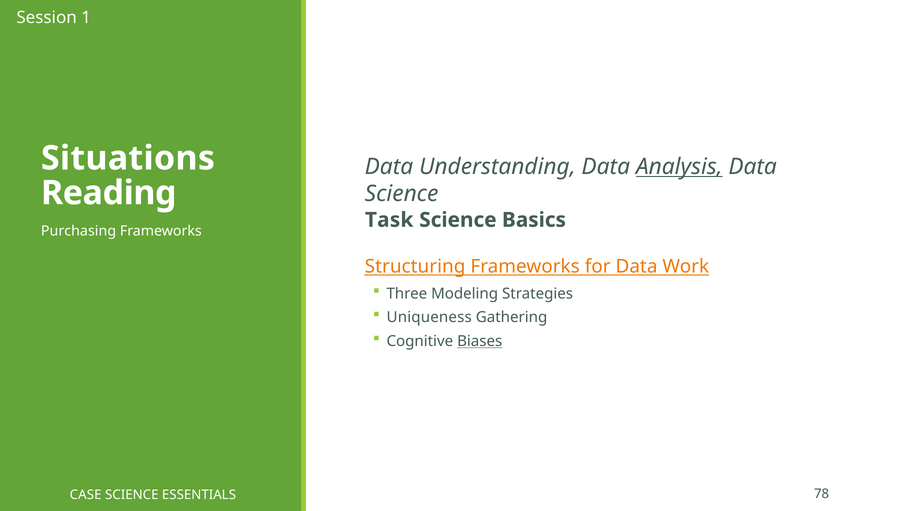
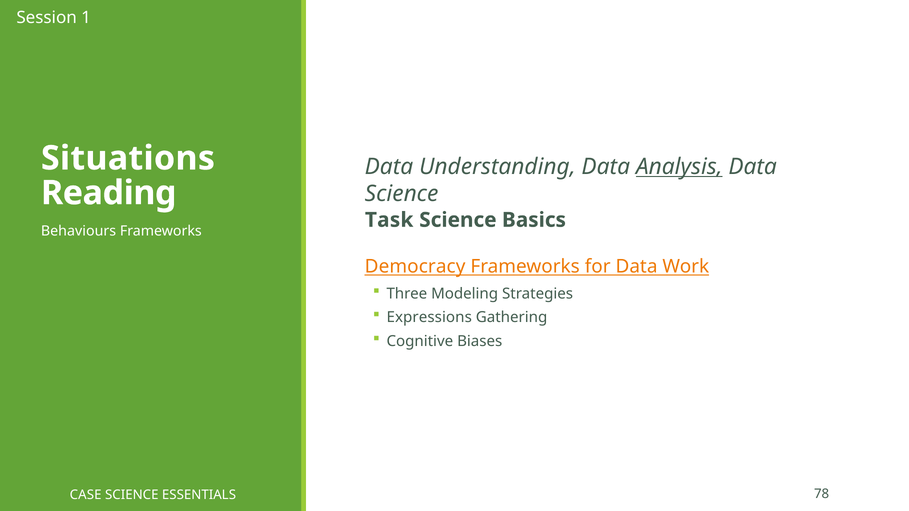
Purchasing: Purchasing -> Behaviours
Structuring: Structuring -> Democracy
Uniqueness: Uniqueness -> Expressions
Biases underline: present -> none
